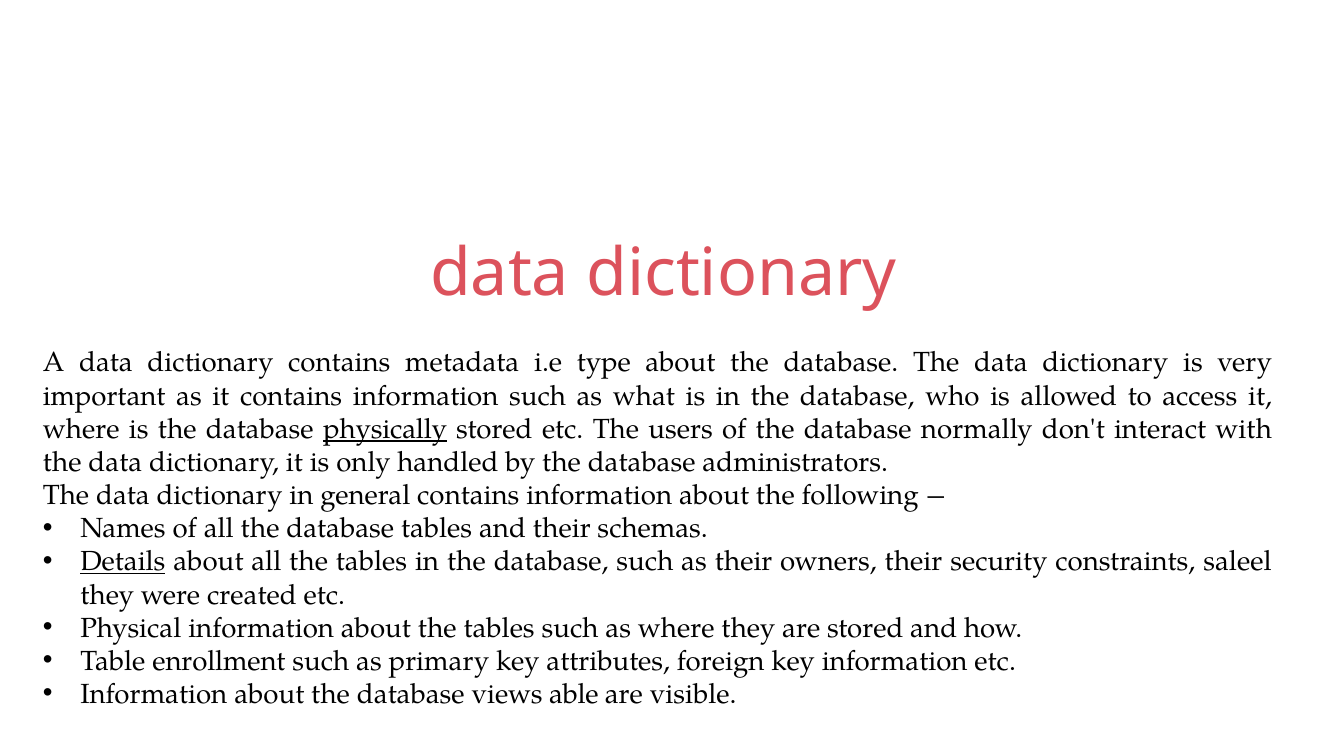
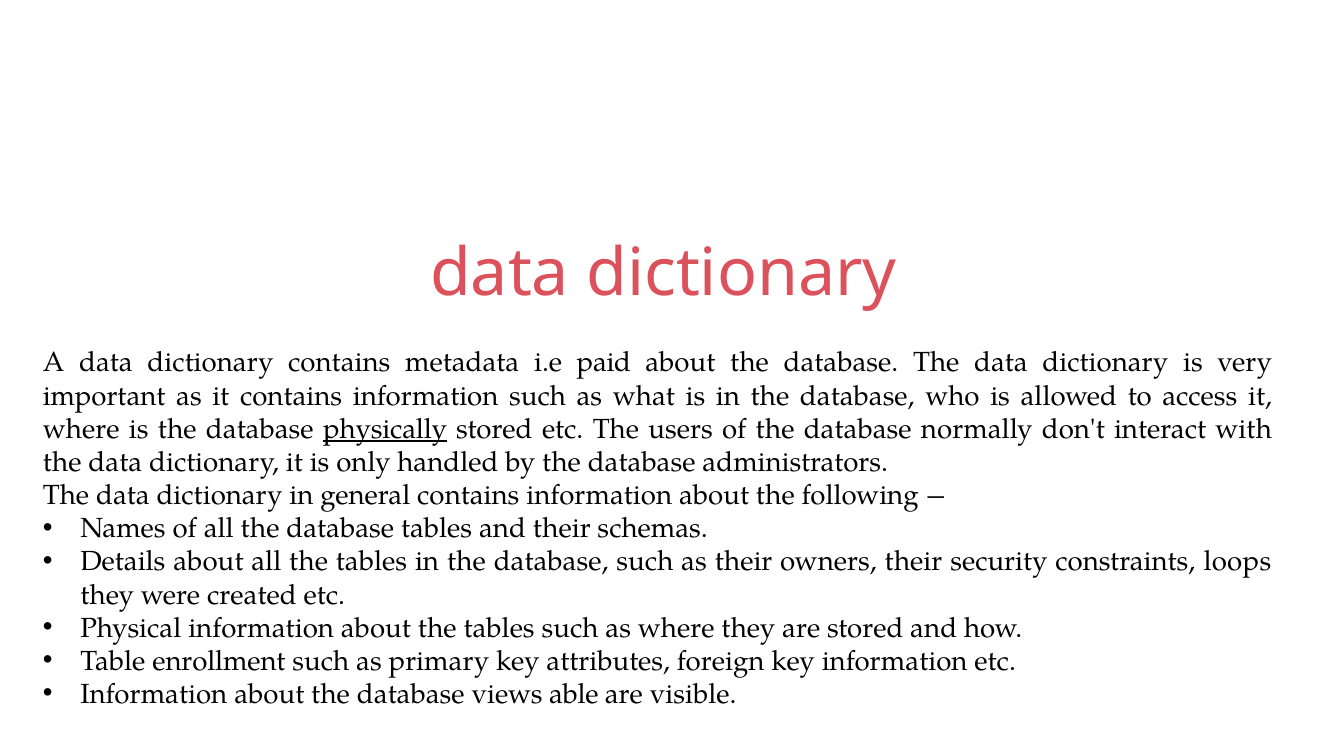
type: type -> paid
Details underline: present -> none
saleel: saleel -> loops
